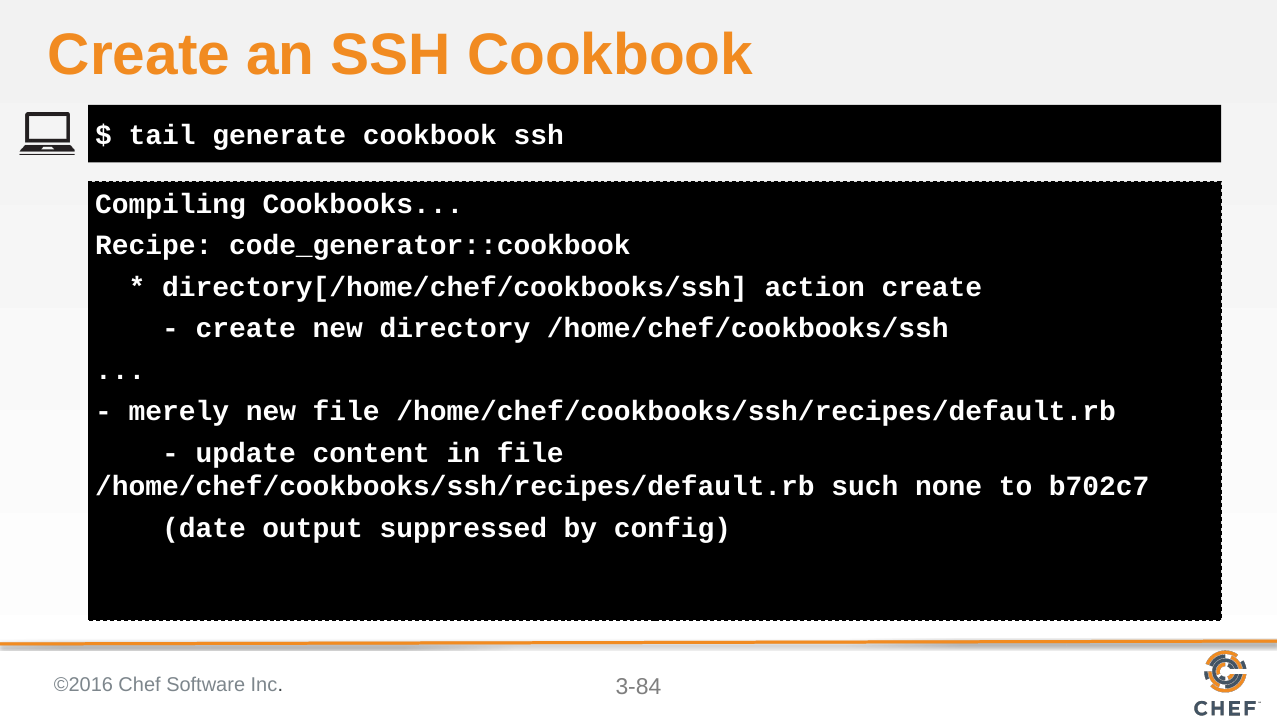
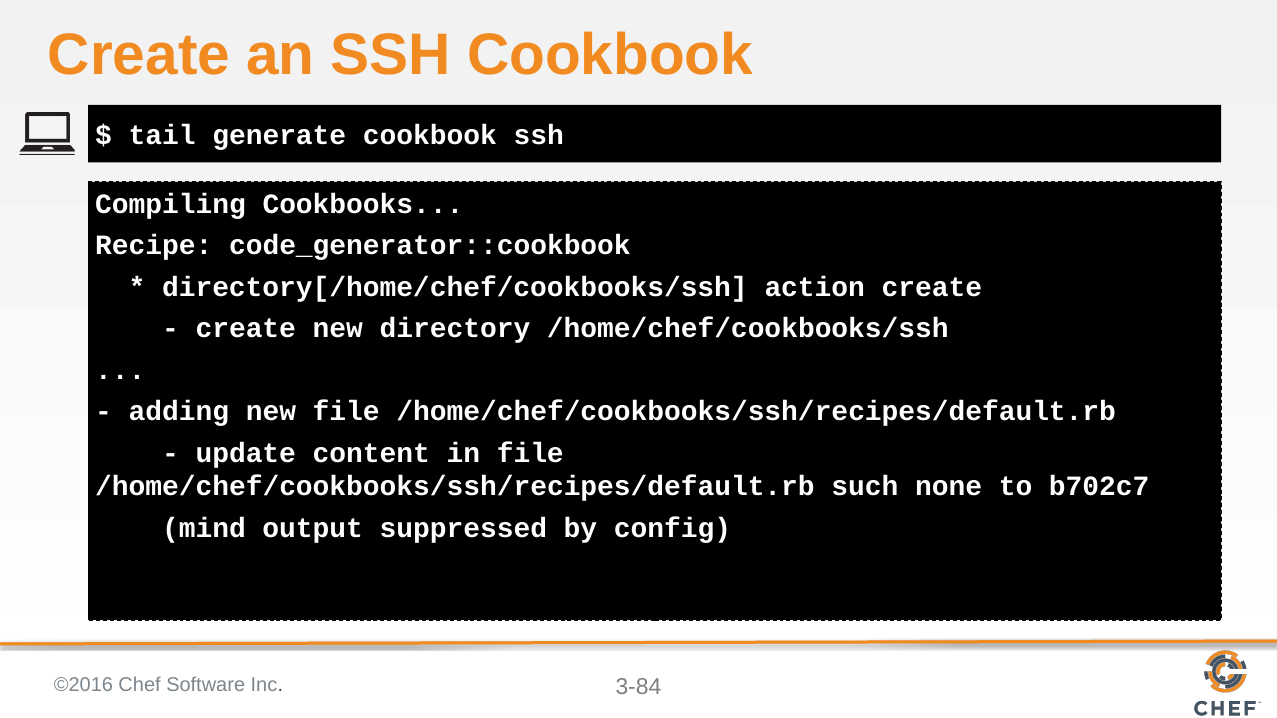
merely: merely -> adding
date: date -> mind
